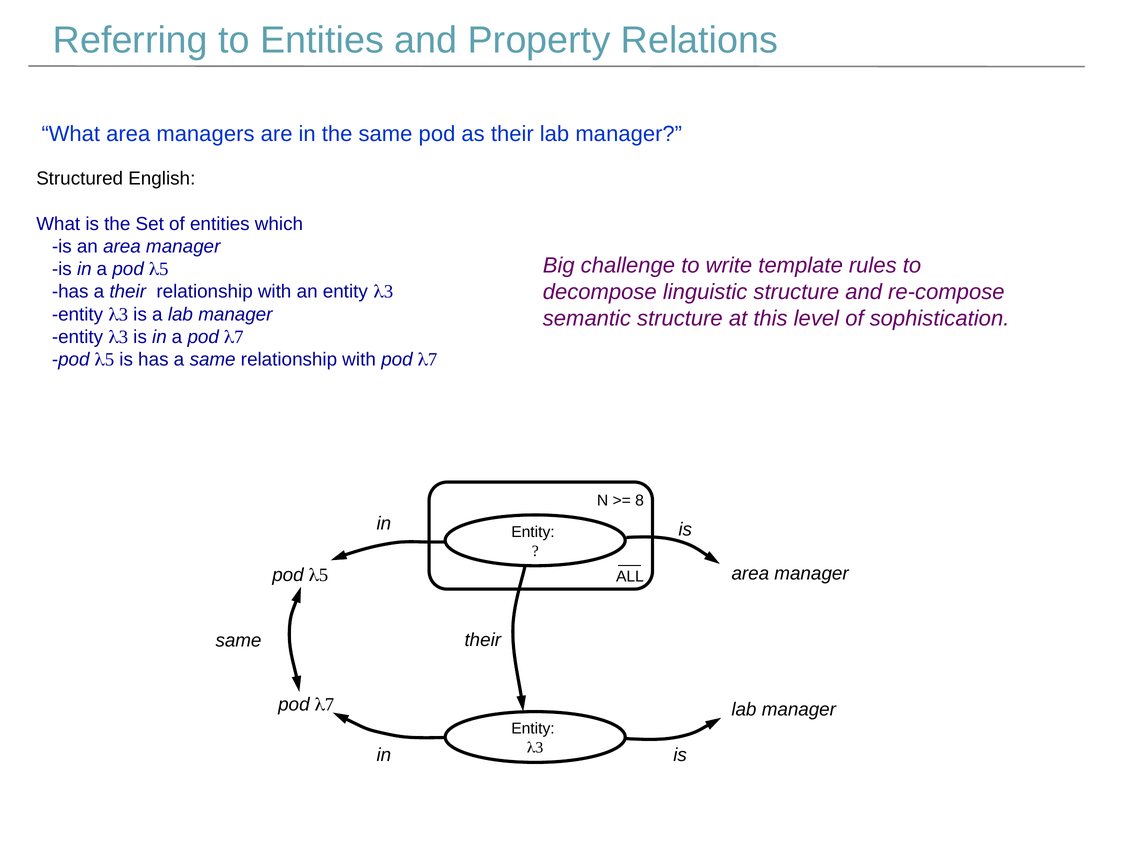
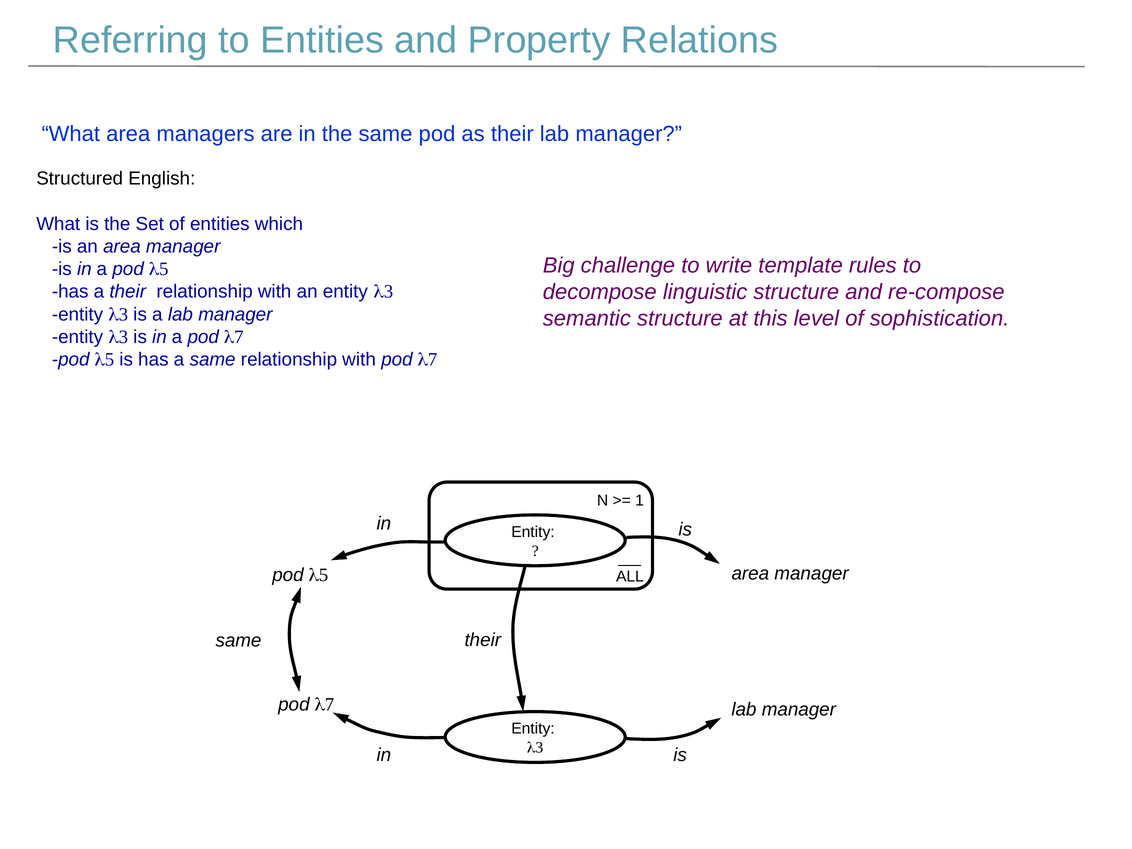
8: 8 -> 1
